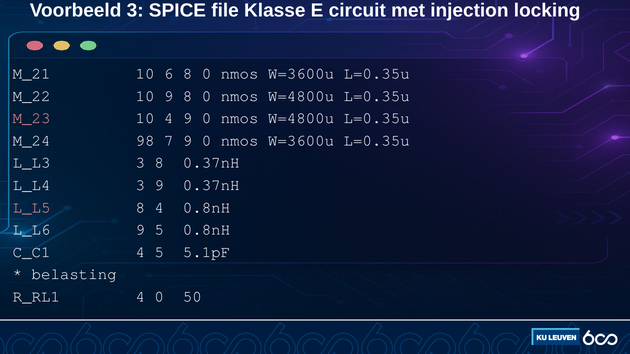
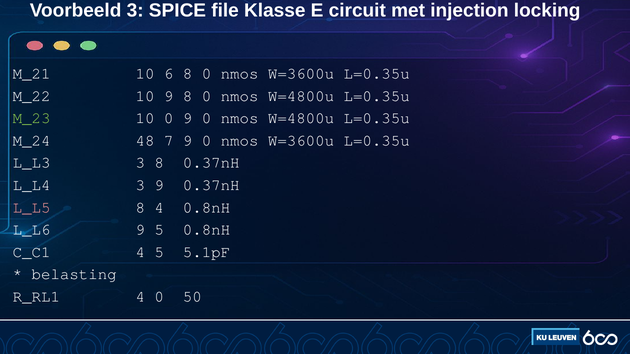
M_23 colour: pink -> light green
10 4: 4 -> 0
98: 98 -> 48
